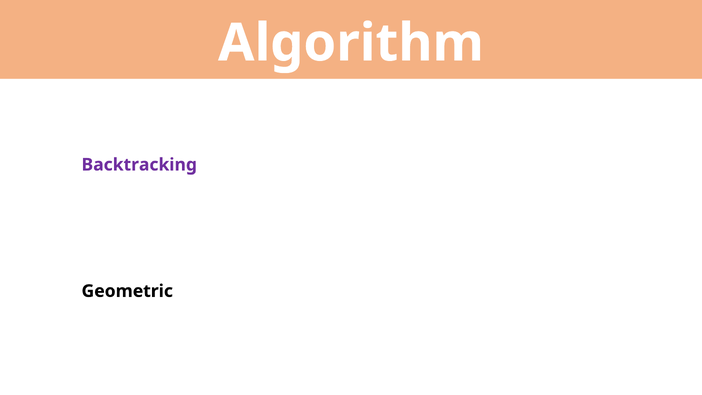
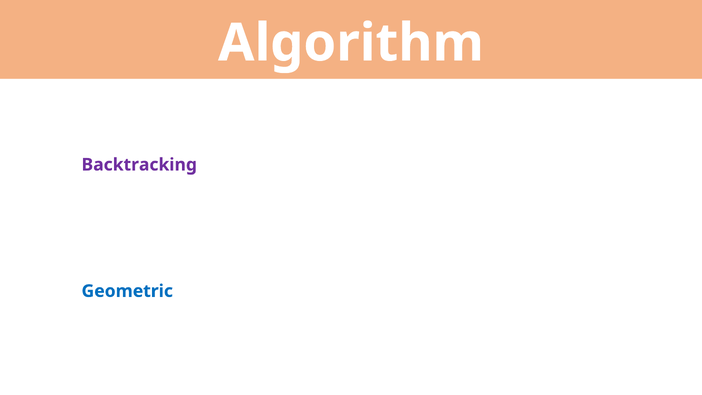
Geometric colour: black -> blue
